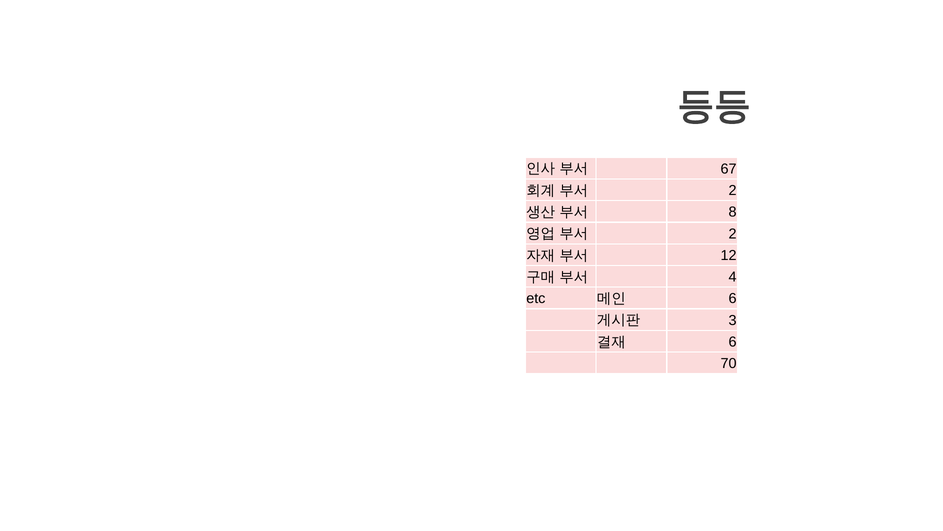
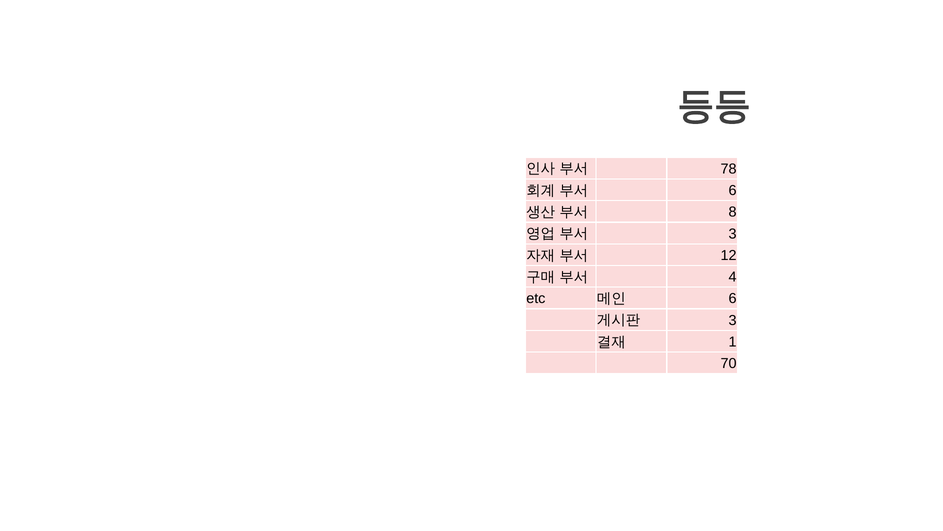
67: 67 -> 78
2 at (733, 190): 2 -> 6
2 at (733, 234): 2 -> 3
6 at (733, 342): 6 -> 1
